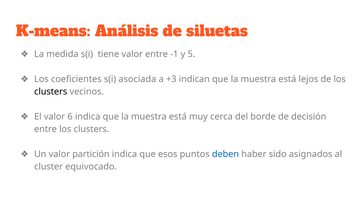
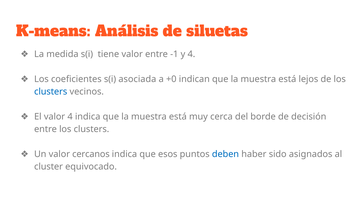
y 5: 5 -> 4
+3: +3 -> +0
clusters at (51, 92) colour: black -> blue
valor 6: 6 -> 4
partición: partición -> cercanos
